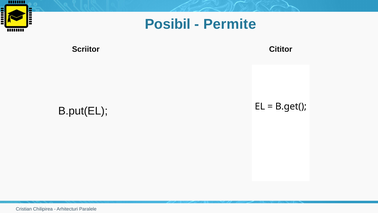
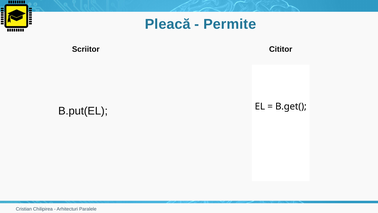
Posibil: Posibil -> Pleacă
